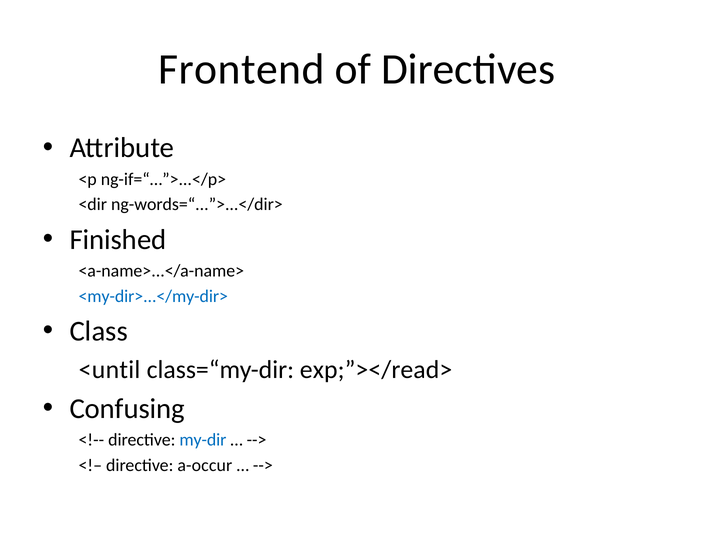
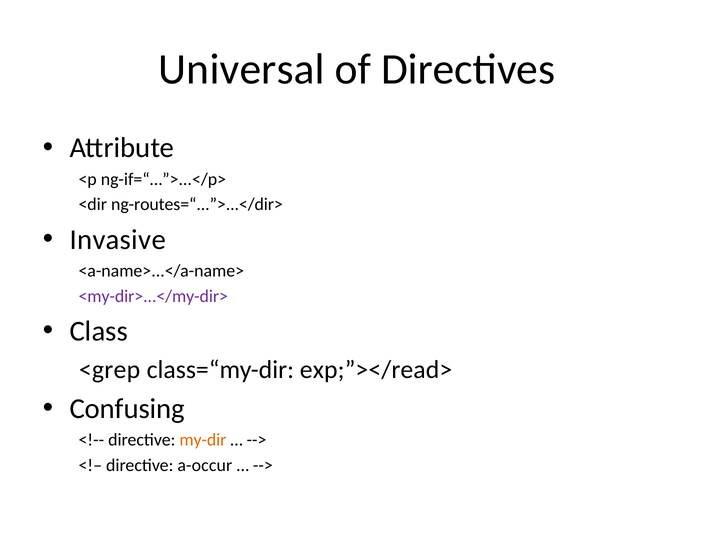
Frontend: Frontend -> Universal
ng-words=“...”>...</dir>: ng-words=“...”>...</dir> -> ng-routes=“...”>...</dir>
Finished: Finished -> Invasive
<my-dir>...</my-dir> colour: blue -> purple
<until: <until -> <grep
my-dir colour: blue -> orange
